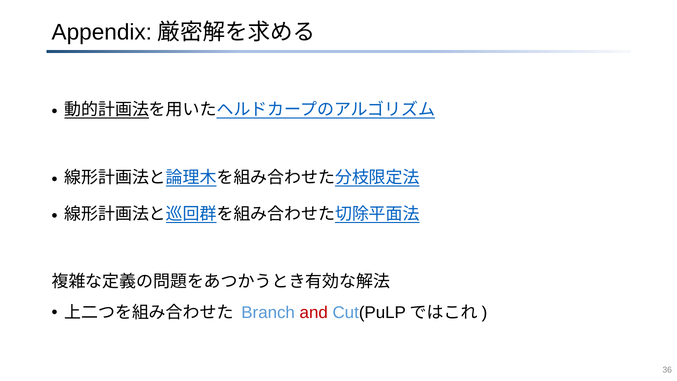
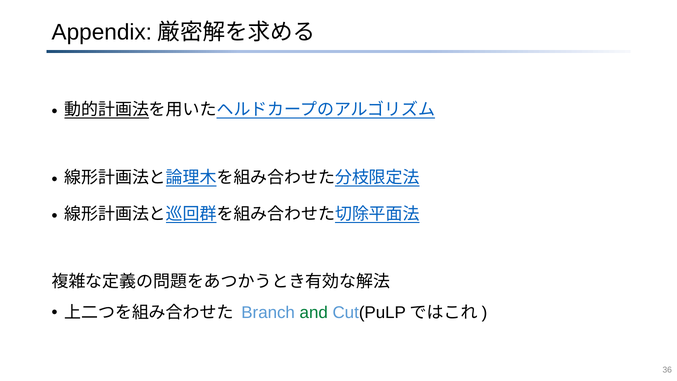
and colour: red -> green
